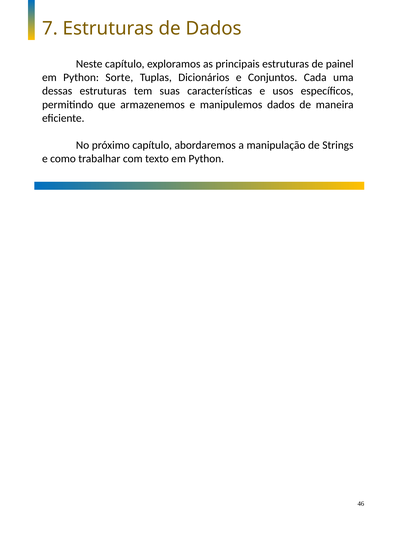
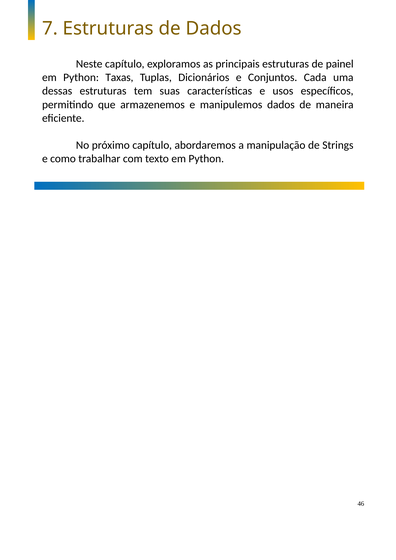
Sorte: Sorte -> Taxas
